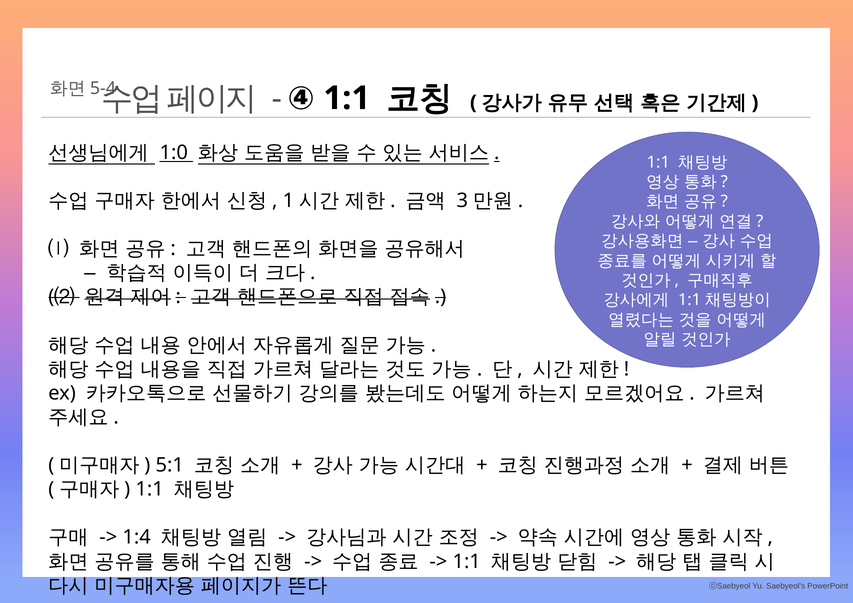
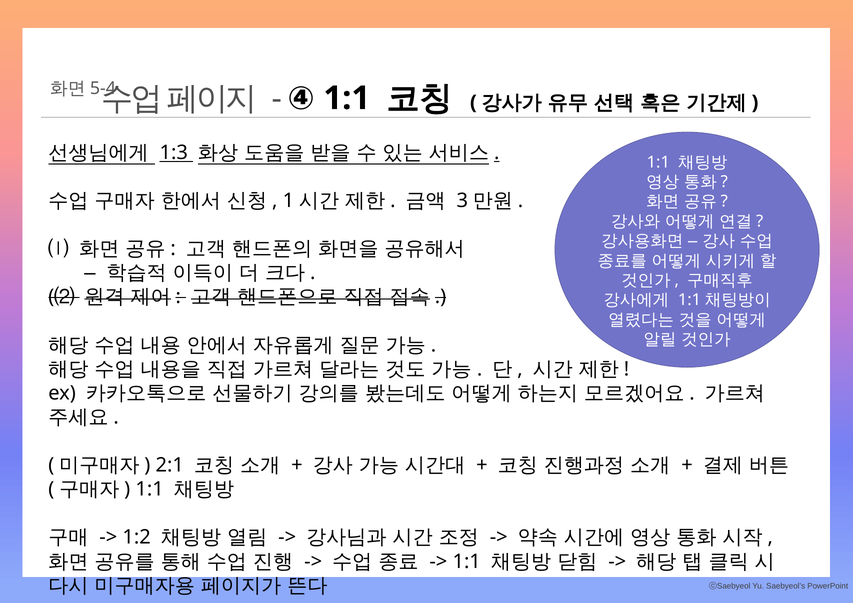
1:0: 1:0 -> 1:3
5:1: 5:1 -> 2:1
1:4: 1:4 -> 1:2
